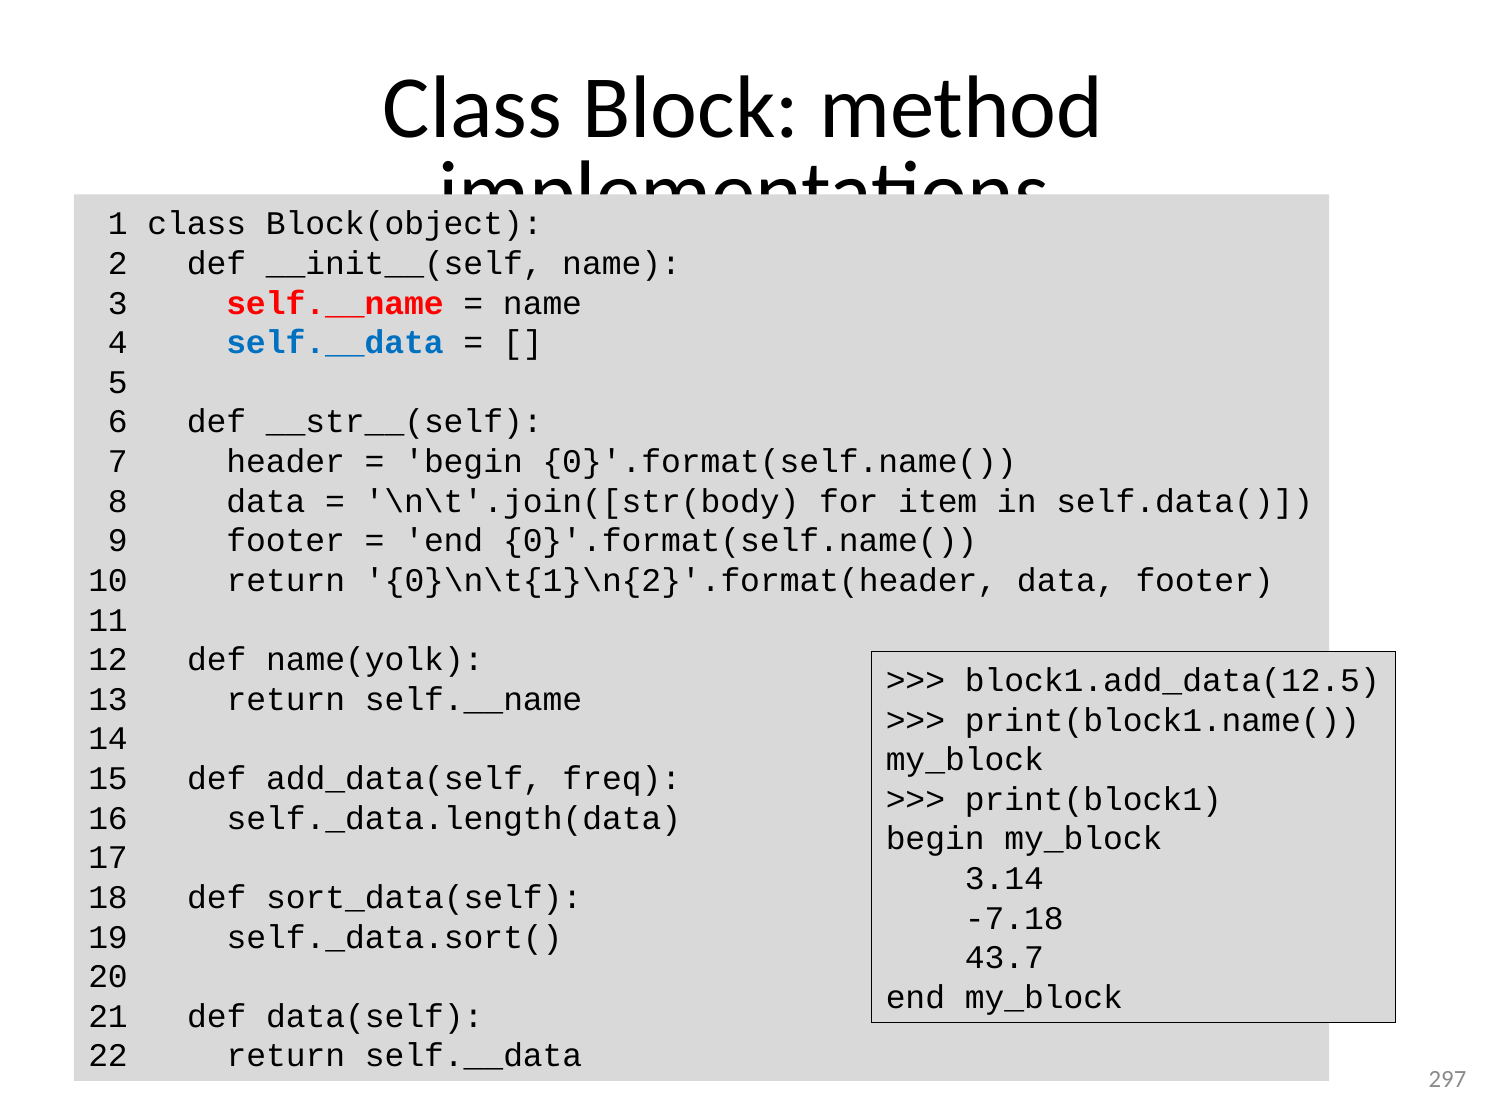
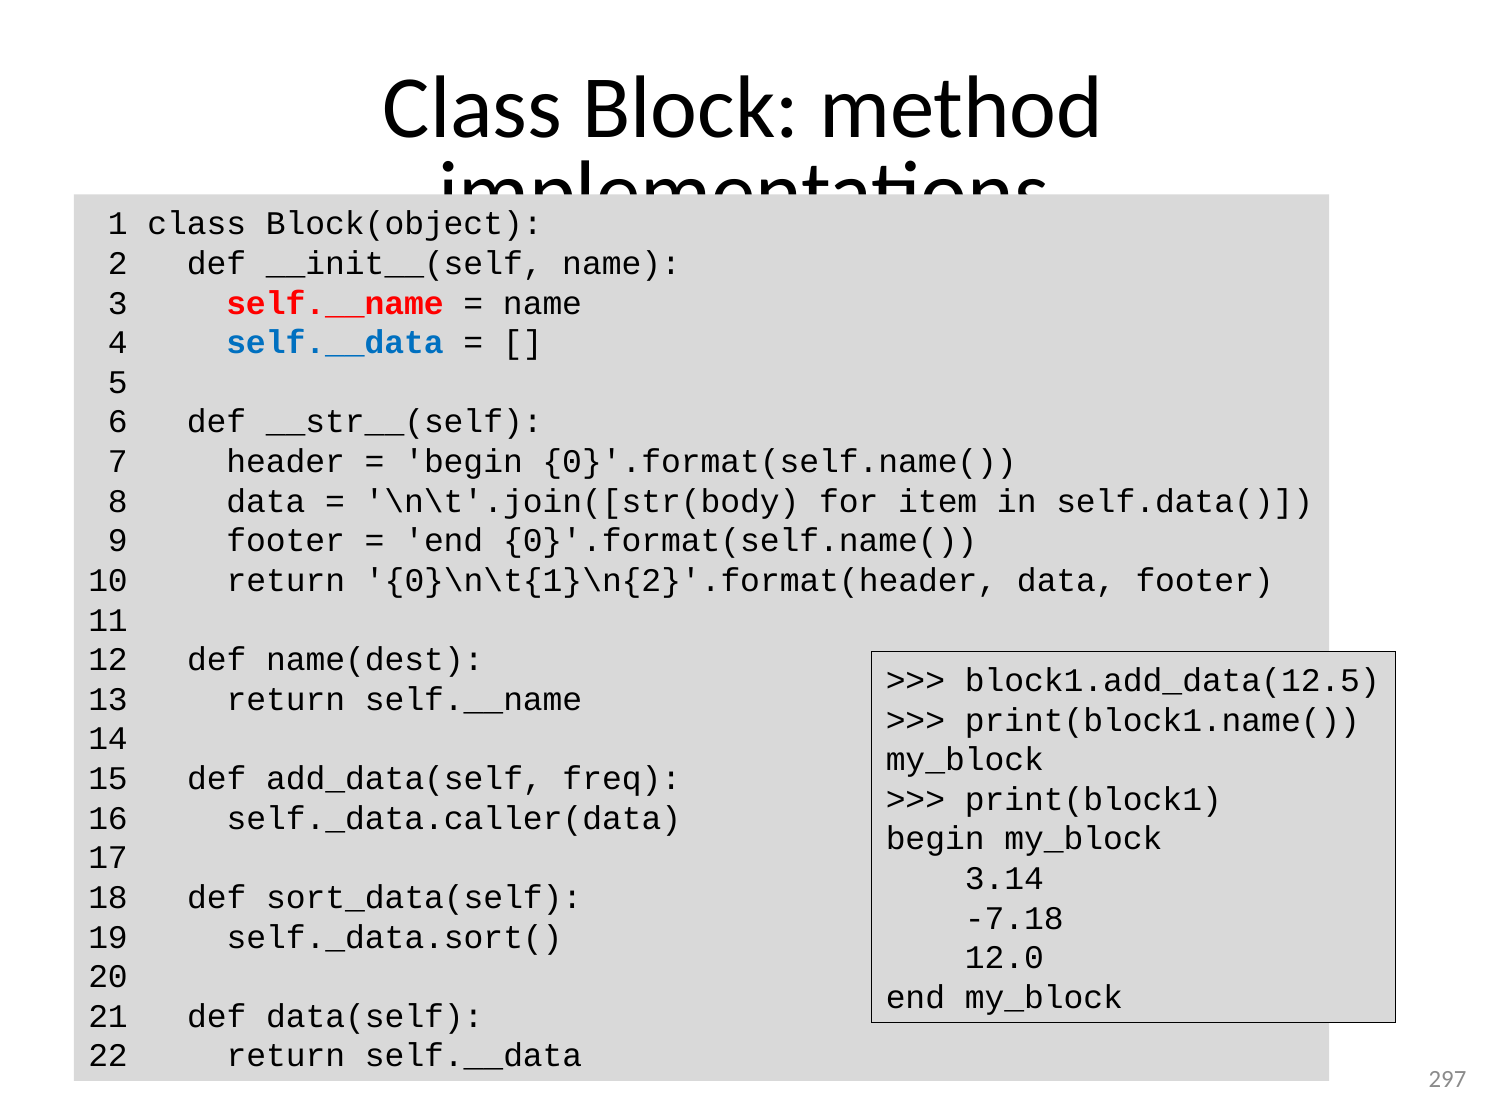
name(yolk: name(yolk -> name(dest
self._data.length(data: self._data.length(data -> self._data.caller(data
43.7: 43.7 -> 12.0
